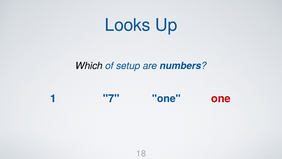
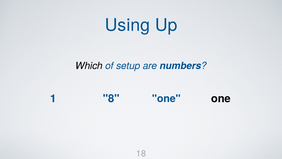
Looks: Looks -> Using
7: 7 -> 8
one at (221, 98) colour: red -> black
